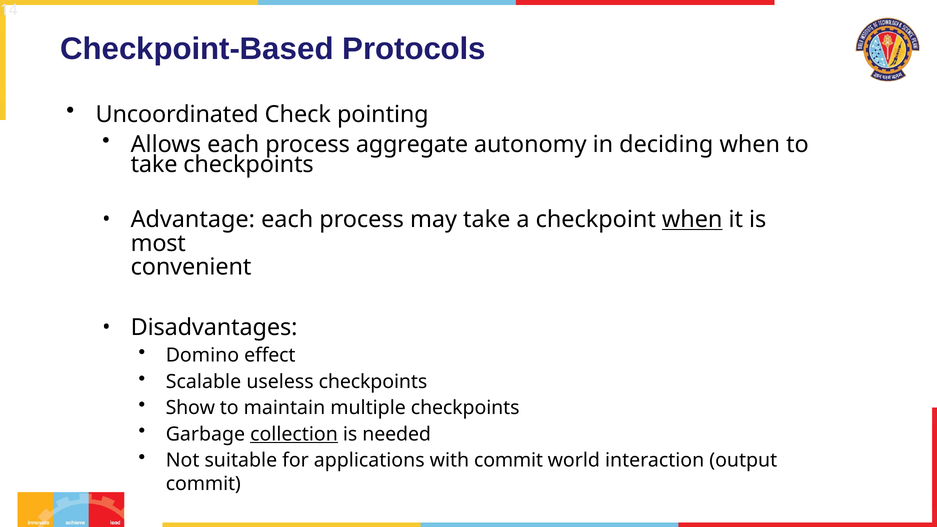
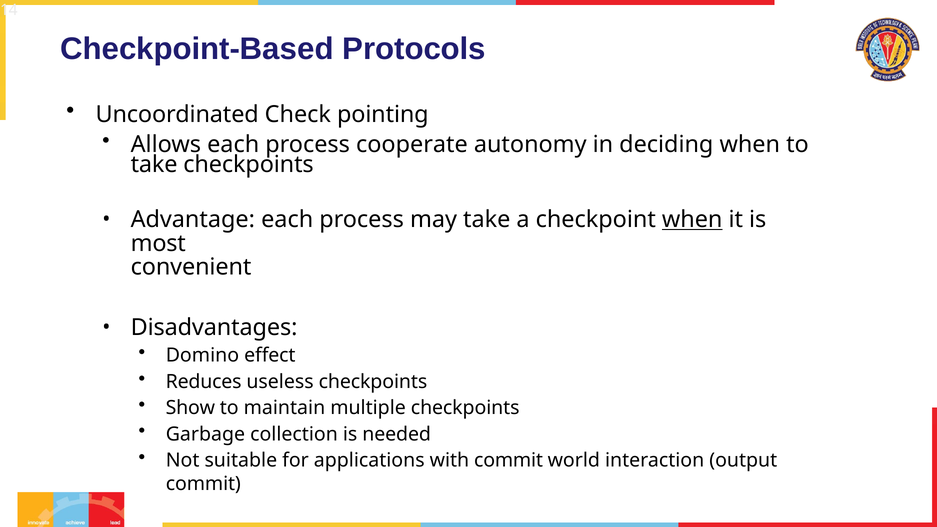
aggregate: aggregate -> cooperate
Scalable: Scalable -> Reduces
collection underline: present -> none
